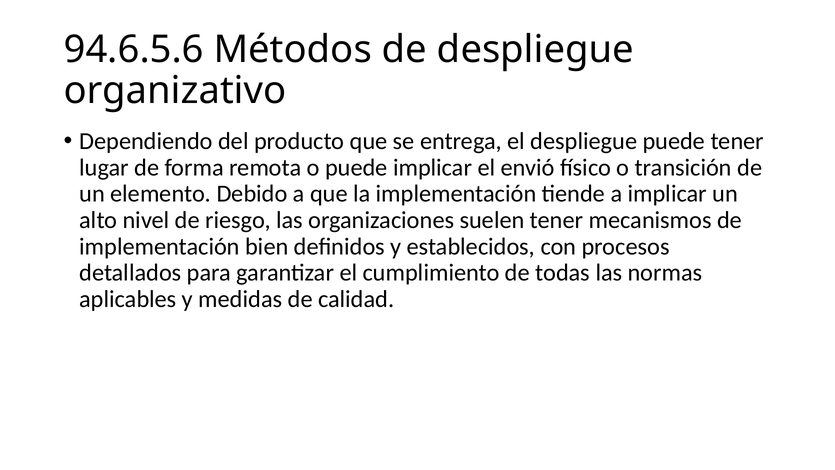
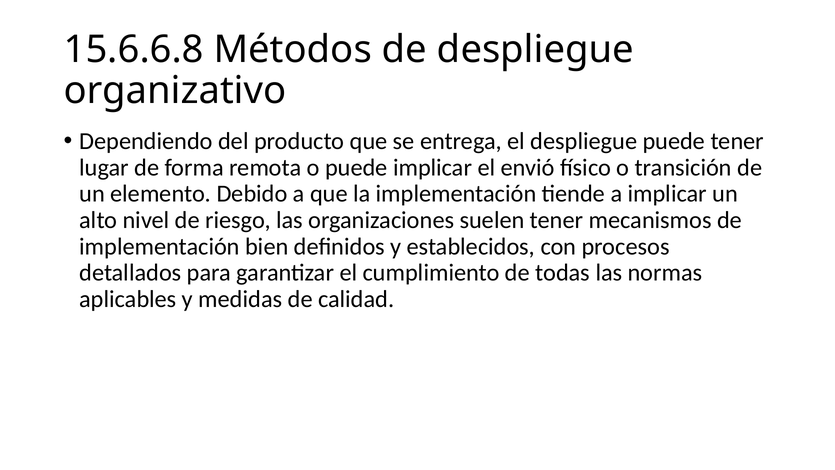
94.6.5.6: 94.6.5.6 -> 15.6.6.8
